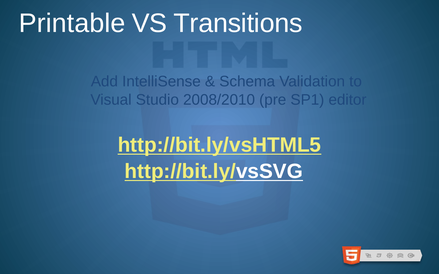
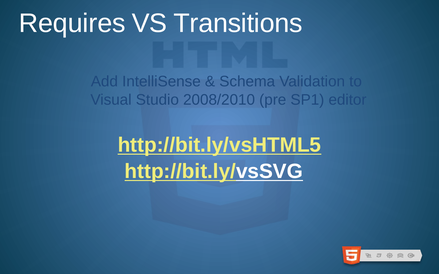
Printable: Printable -> Requires
